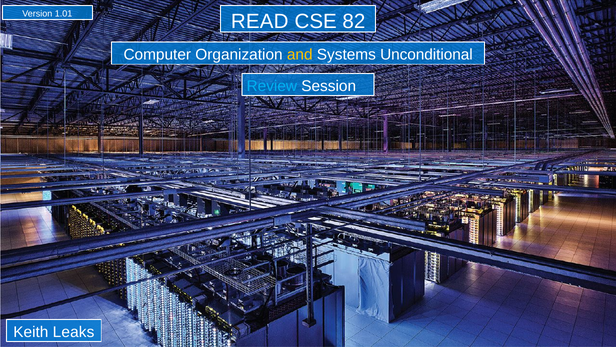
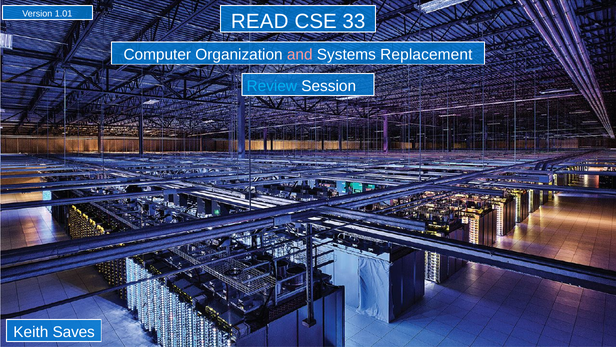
82: 82 -> 33
and colour: yellow -> pink
Unconditional: Unconditional -> Replacement
Leaks: Leaks -> Saves
